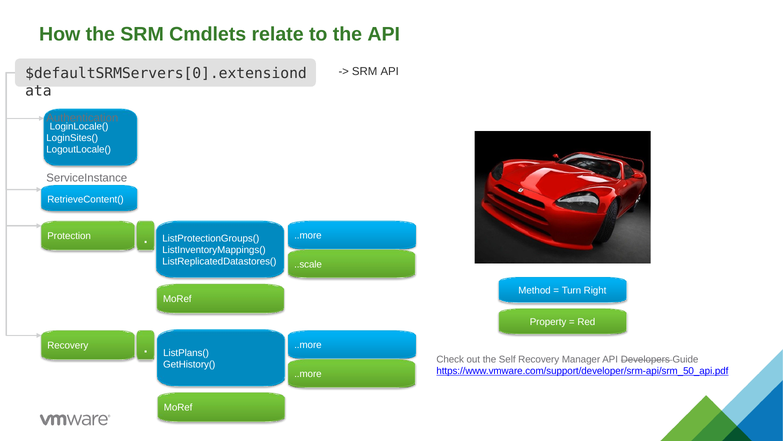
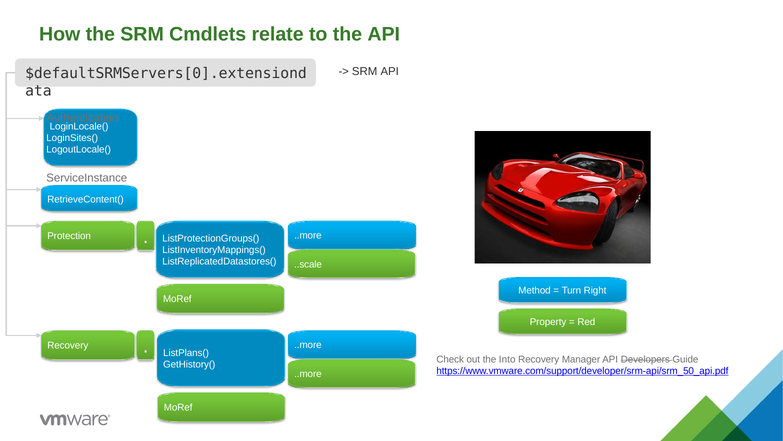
Self: Self -> Into
